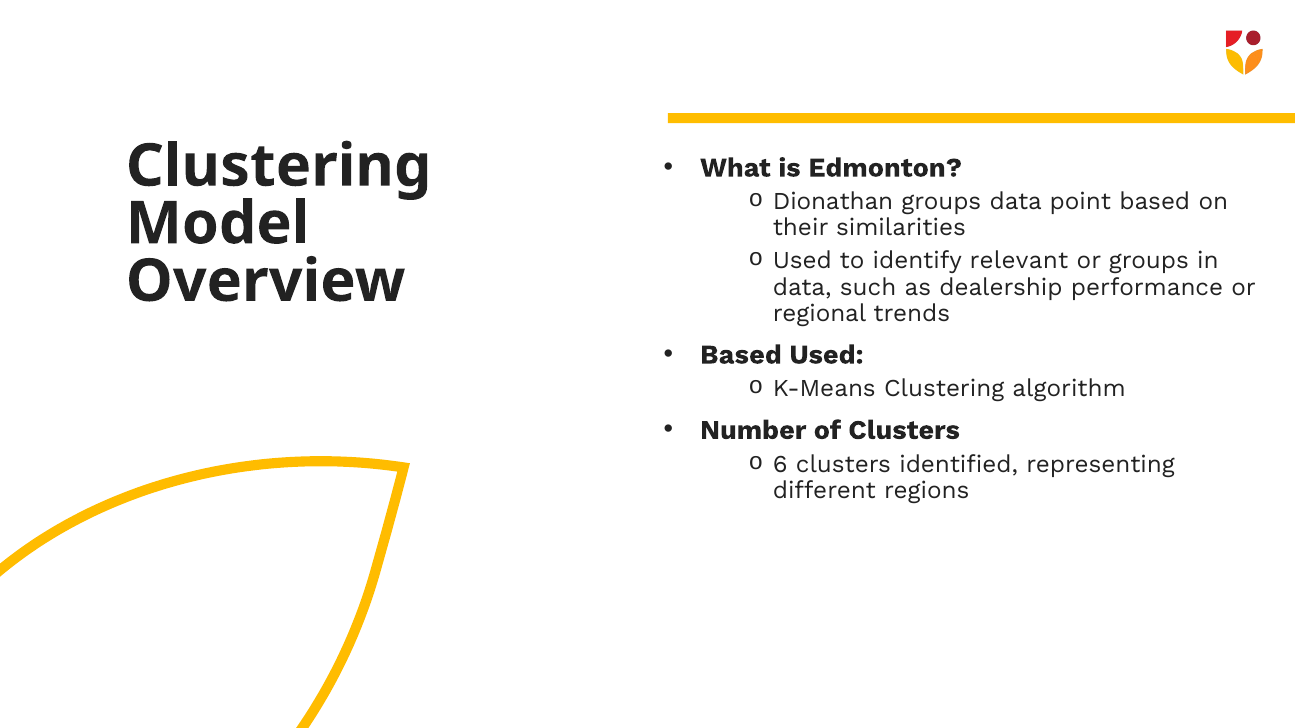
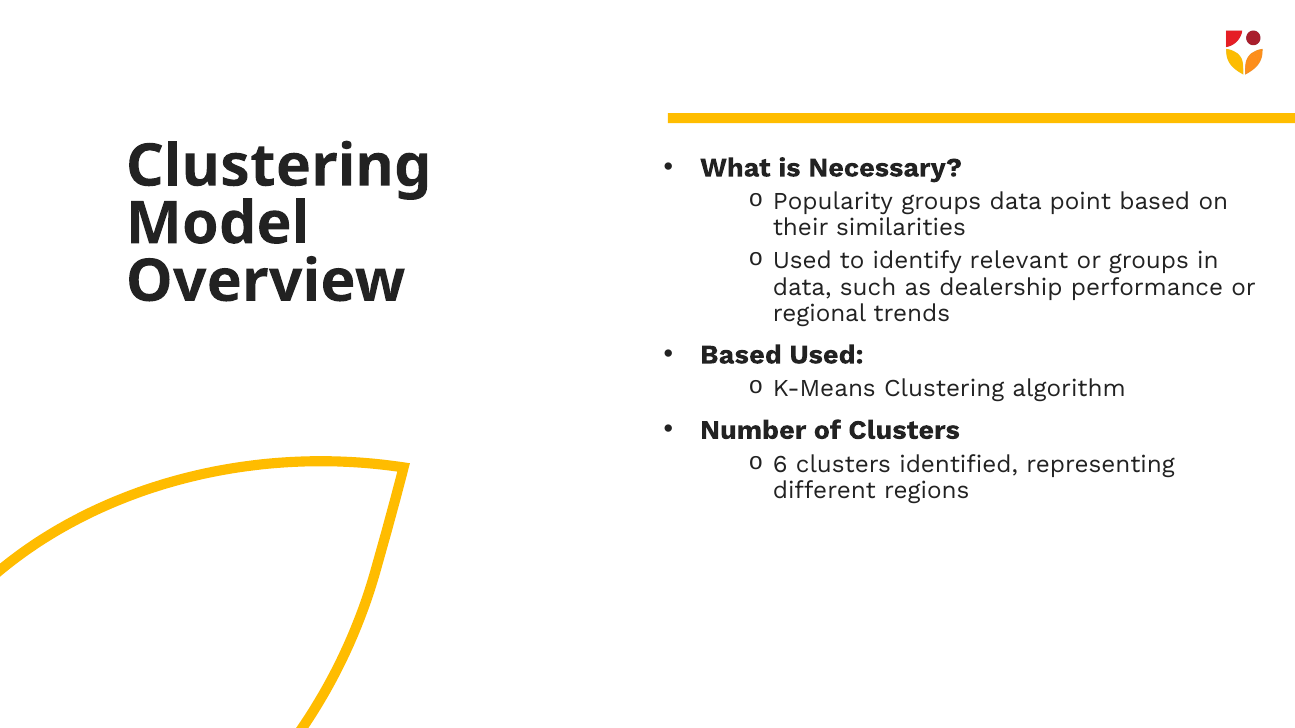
Edmonton: Edmonton -> Necessary
Dionathan: Dionathan -> Popularity
